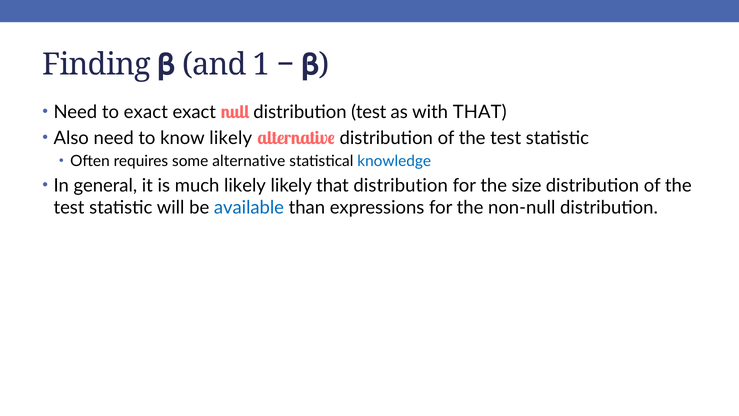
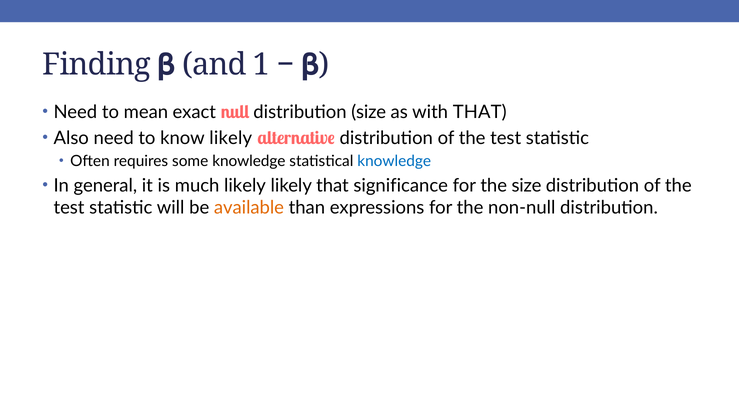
to exact: exact -> mean
distribution test: test -> size
some alternative: alternative -> knowledge
that distribution: distribution -> significance
available colour: blue -> orange
